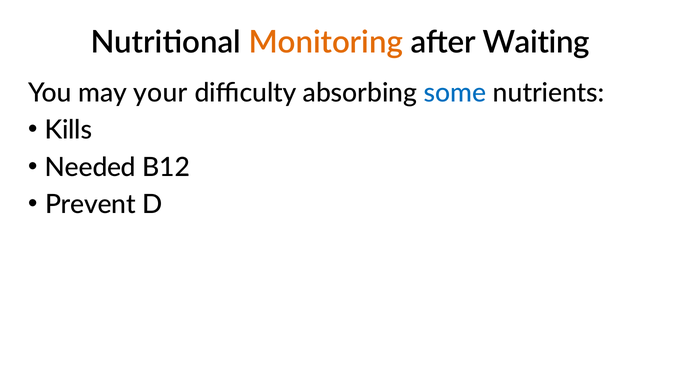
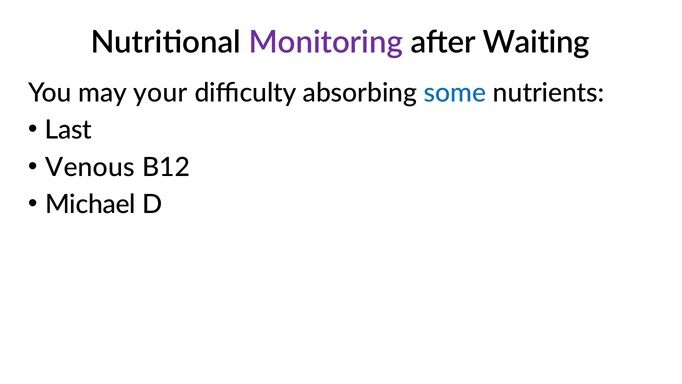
Monitoring colour: orange -> purple
Kills: Kills -> Last
Needed: Needed -> Venous
Prevent: Prevent -> Michael
